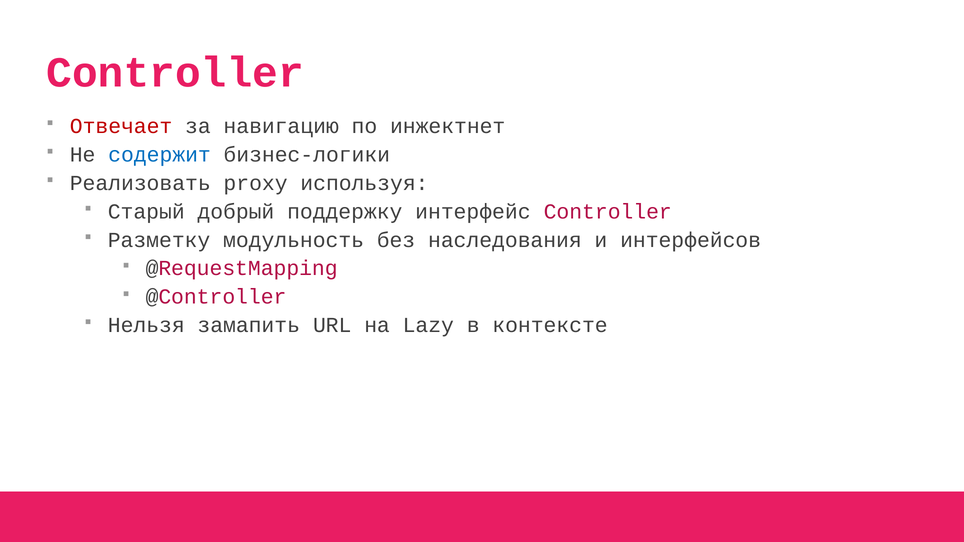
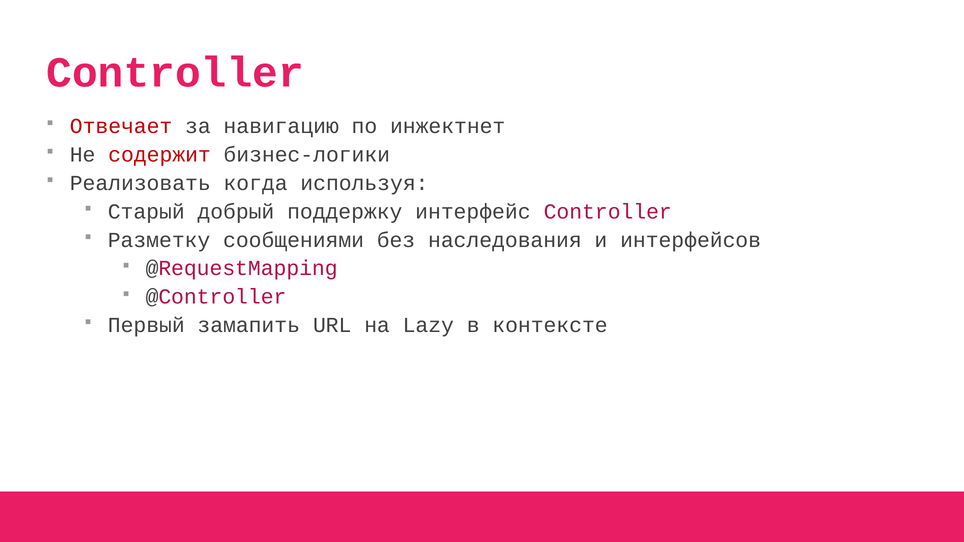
содержит colour: blue -> red
proxy: proxy -> когда
модульность: модульность -> сообщениями
Нельзя: Нельзя -> Первый
